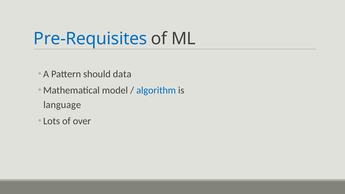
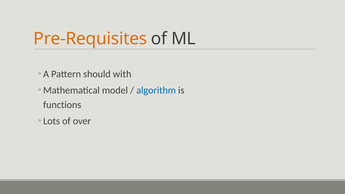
Pre-Requisites colour: blue -> orange
data: data -> with
language: language -> functions
